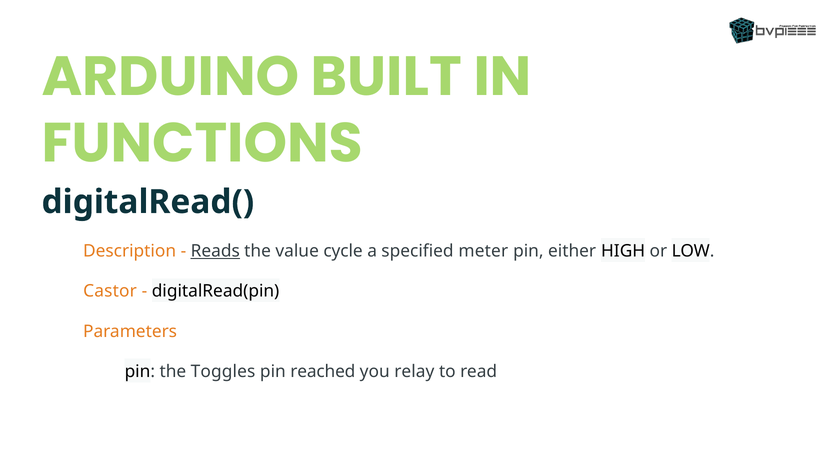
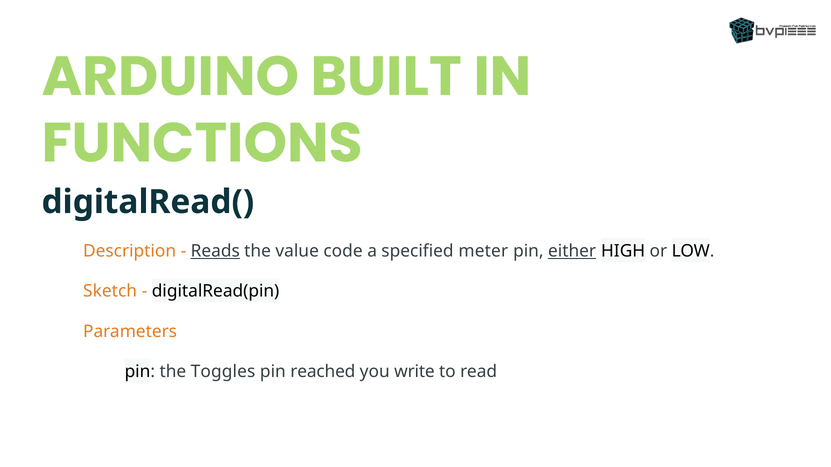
cycle: cycle -> code
either underline: none -> present
Castor: Castor -> Sketch
relay: relay -> write
